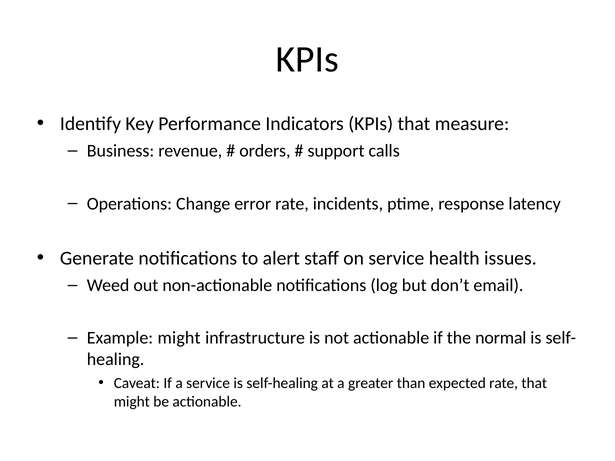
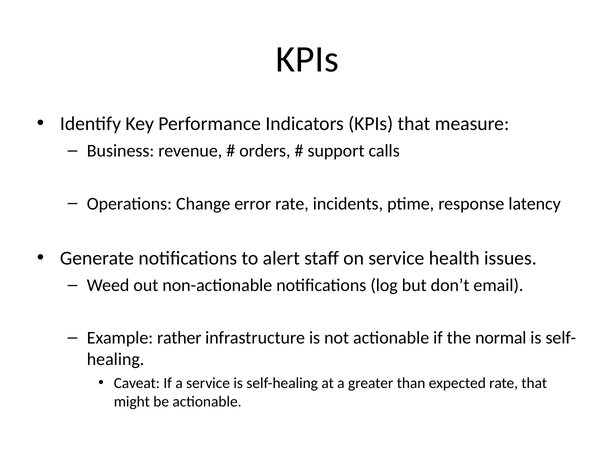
Example might: might -> rather
